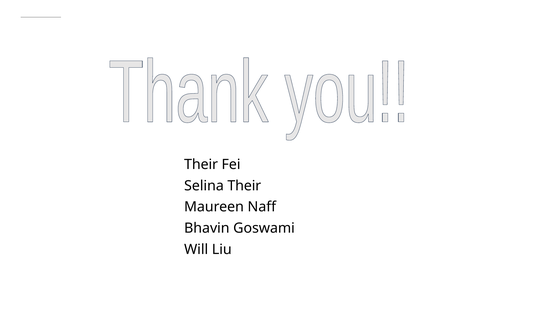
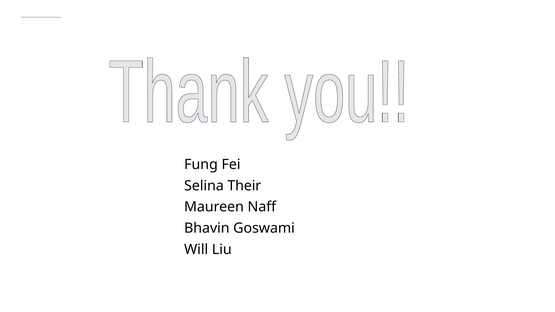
Their at (201, 165): Their -> Fung
